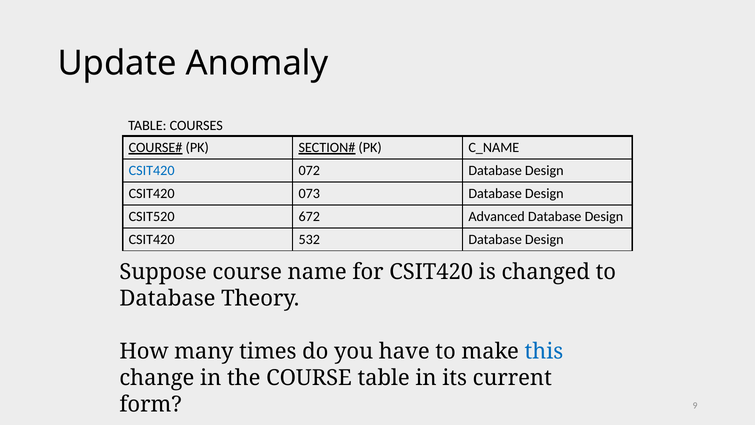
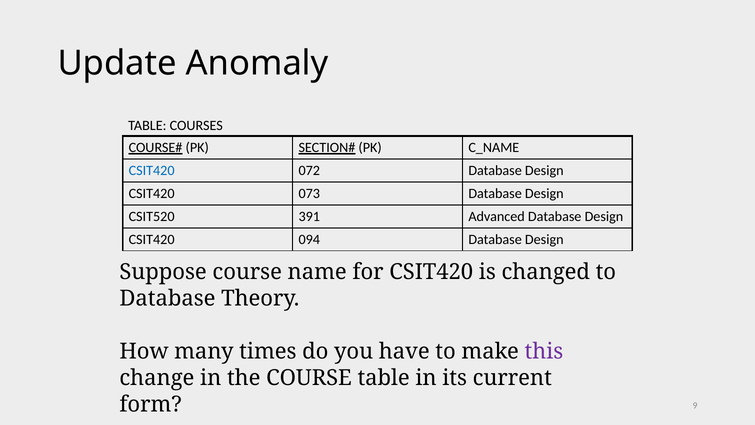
672: 672 -> 391
532: 532 -> 094
this colour: blue -> purple
